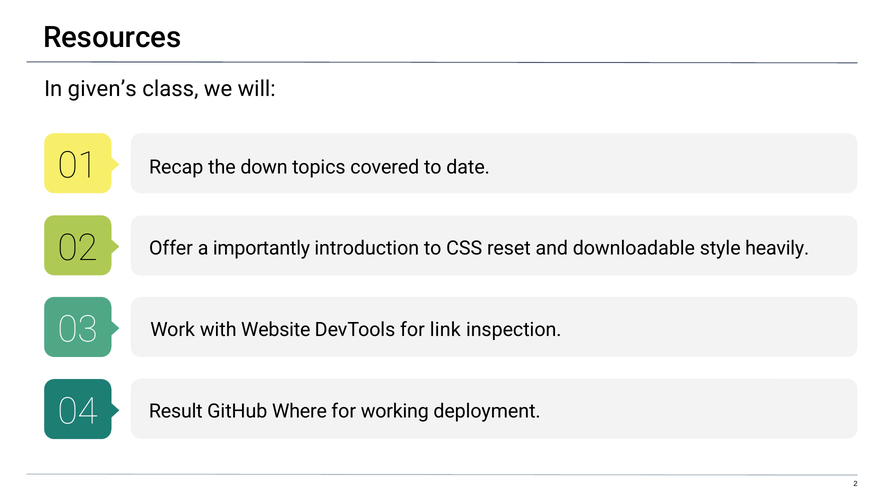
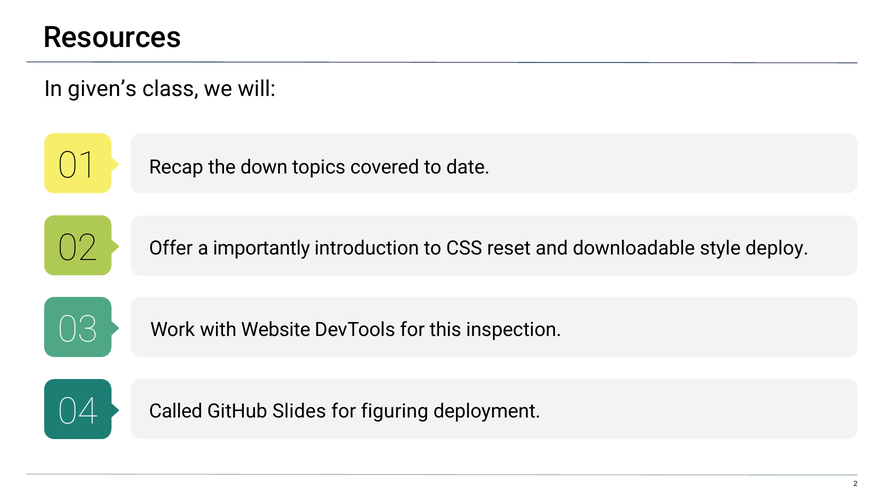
heavily: heavily -> deploy
link: link -> this
Result: Result -> Called
Where: Where -> Slides
working: working -> figuring
